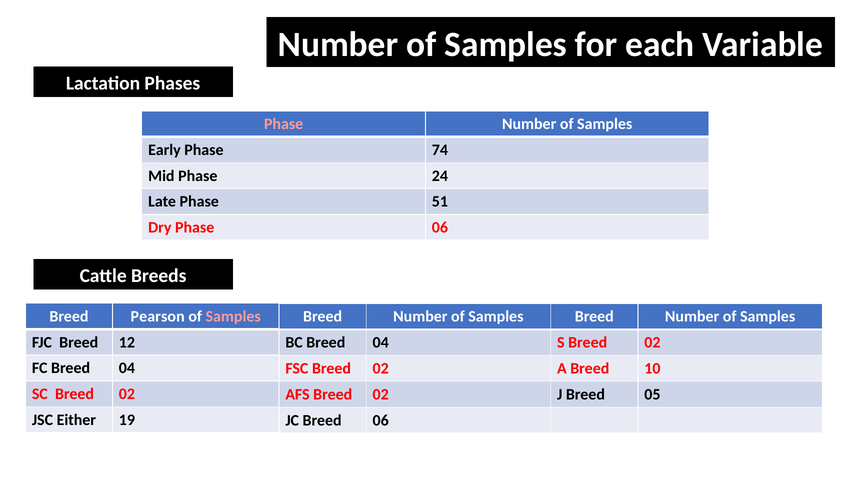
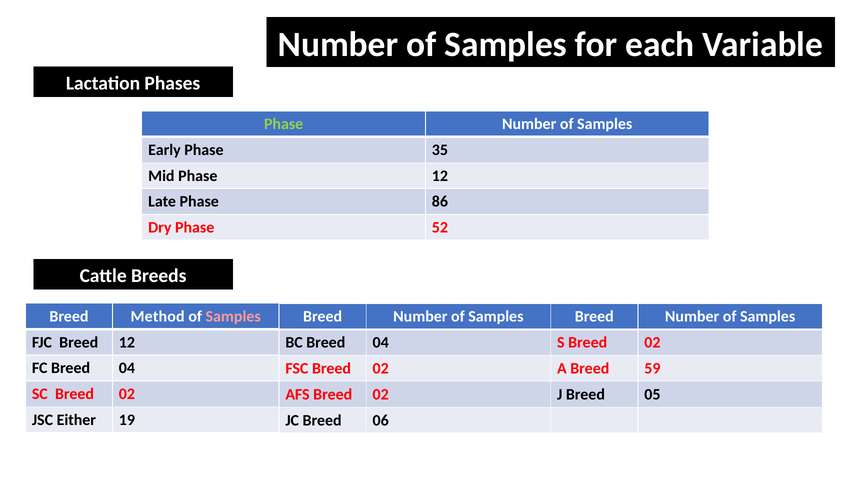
Phase at (284, 124) colour: pink -> light green
74: 74 -> 35
Phase 24: 24 -> 12
51: 51 -> 86
Phase 06: 06 -> 52
Pearson: Pearson -> Method
10: 10 -> 59
